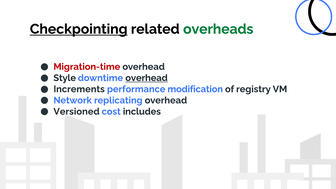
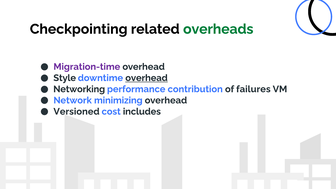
Checkpointing underline: present -> none
Migration-time colour: red -> purple
Increments: Increments -> Networking
modification: modification -> contribution
registry: registry -> failures
replicating: replicating -> minimizing
